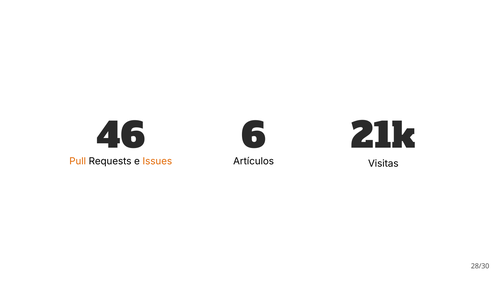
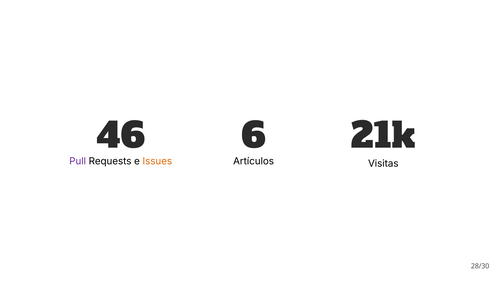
Pull colour: orange -> purple
